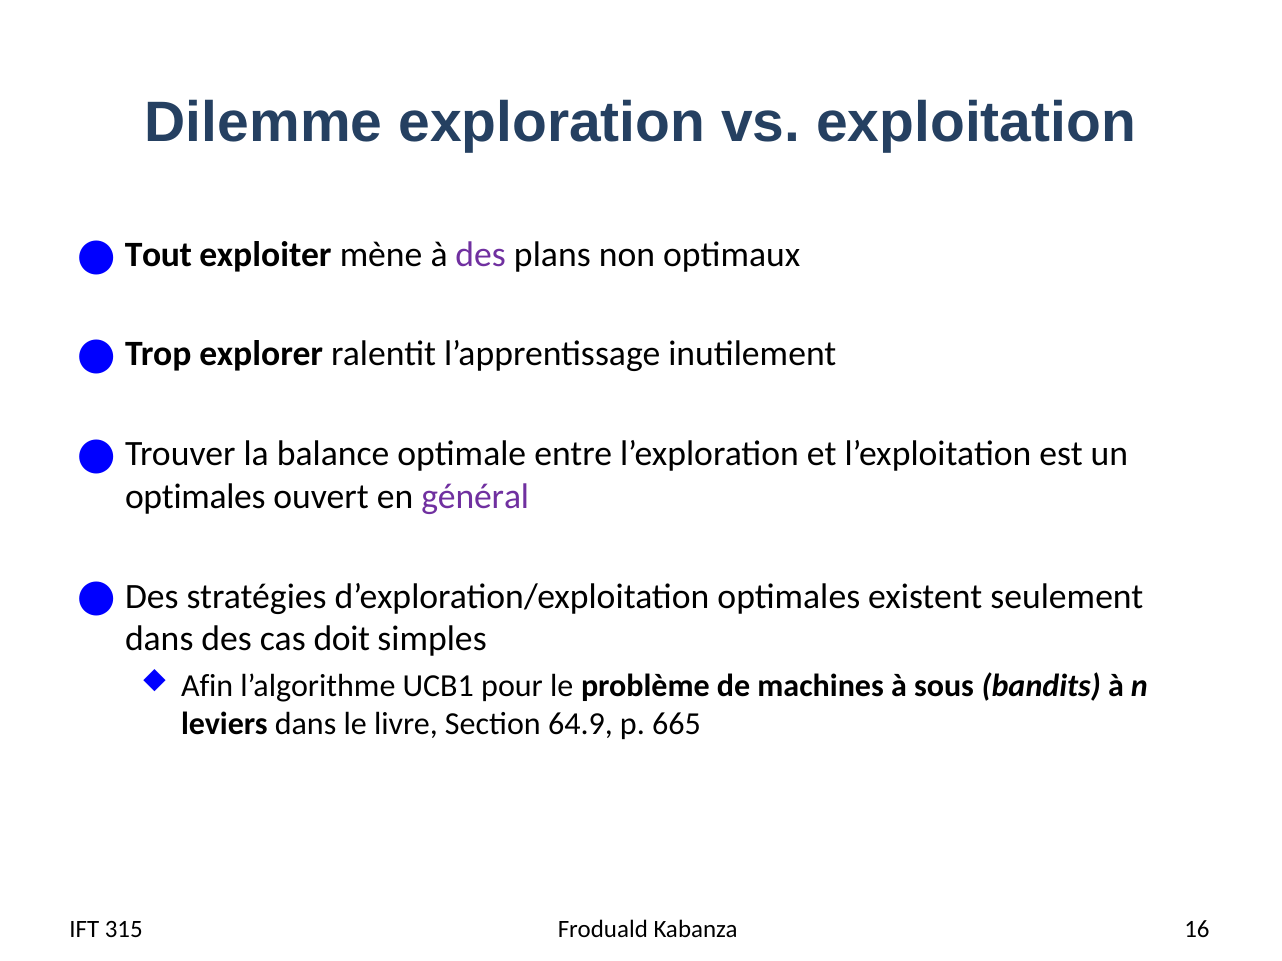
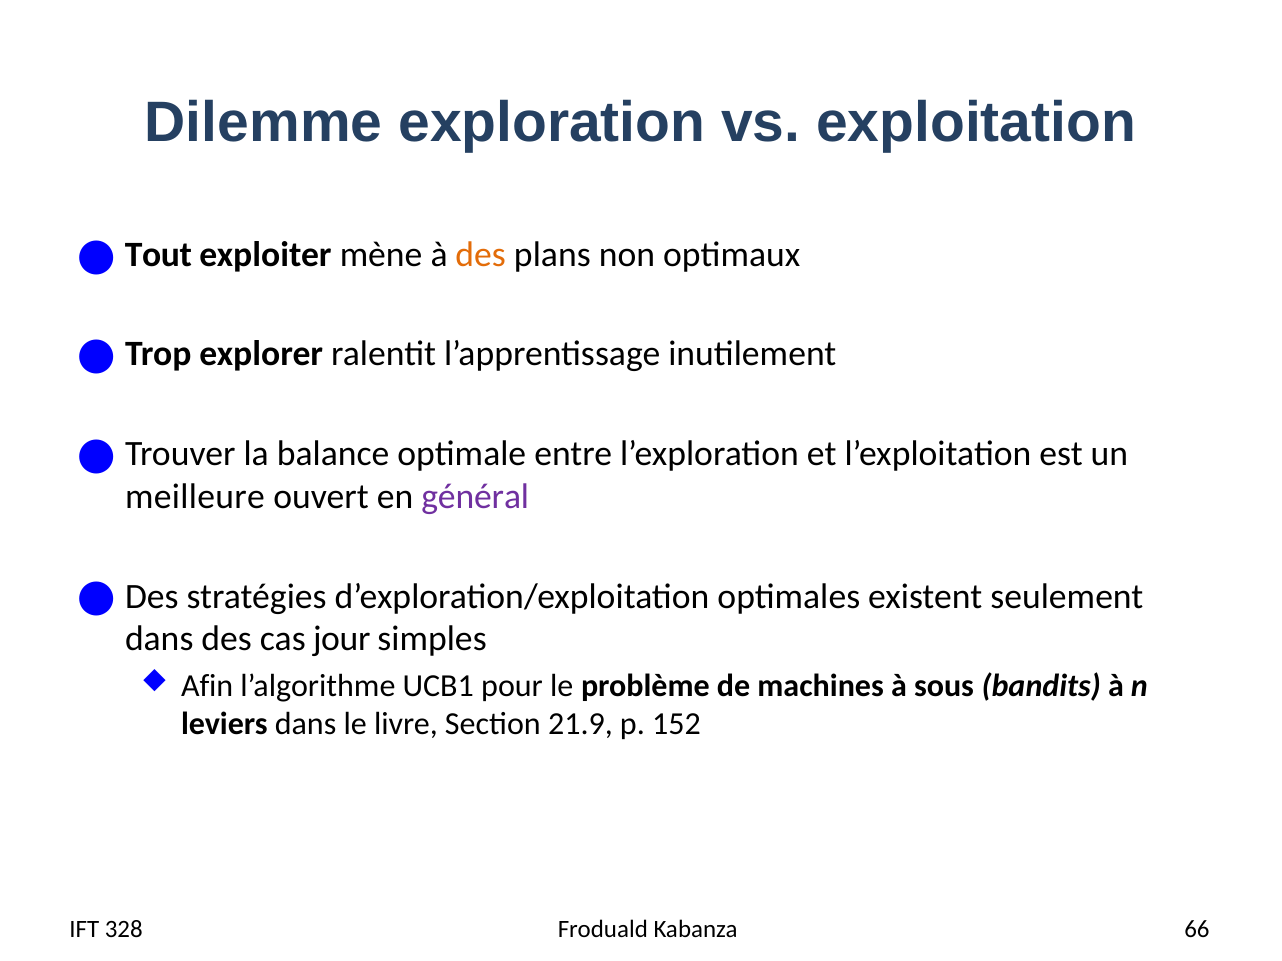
des at (481, 255) colour: purple -> orange
optimales at (195, 497): optimales -> meilleure
doit: doit -> jour
64.9: 64.9 -> 21.9
665: 665 -> 152
315: 315 -> 328
16: 16 -> 66
